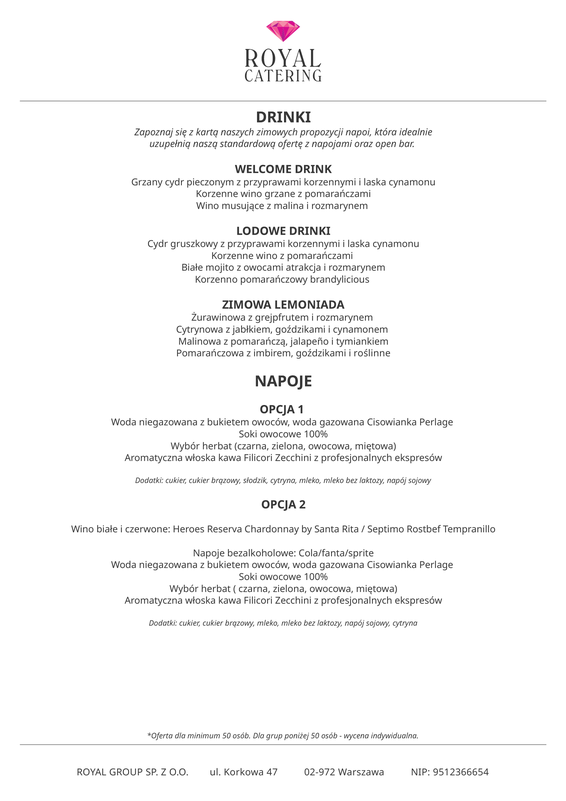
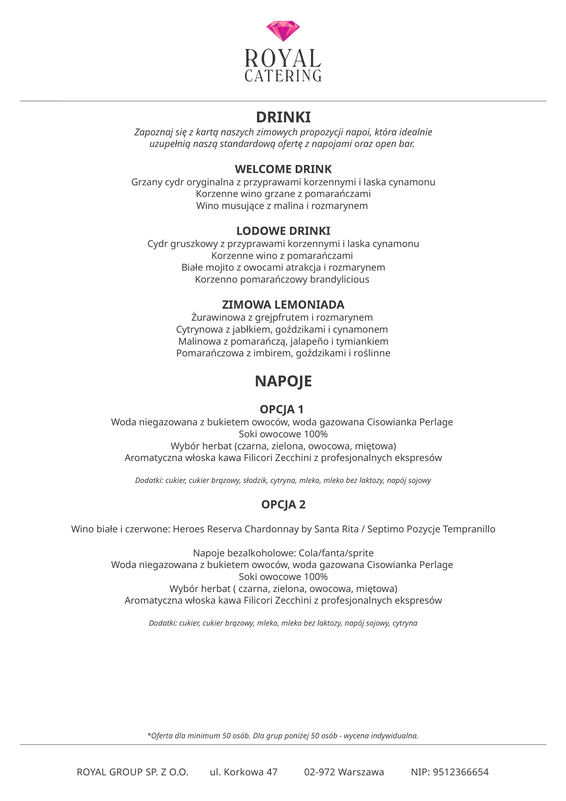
pieczonym: pieczonym -> oryginalna
Rostbef: Rostbef -> Pozycje
